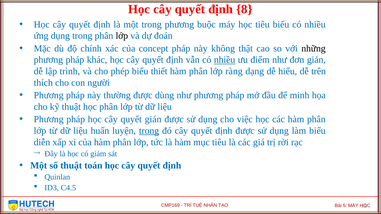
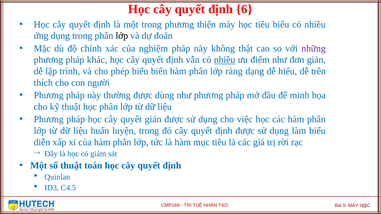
8: 8 -> 6
buộc: buộc -> thiện
concept: concept -> nghiệm
những colour: black -> purple
thiết: thiết -> biển
trong at (149, 131) underline: present -> none
